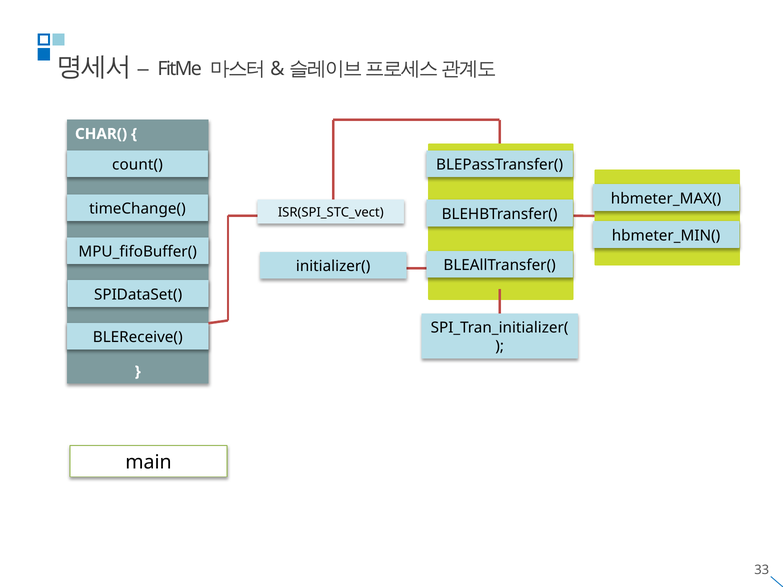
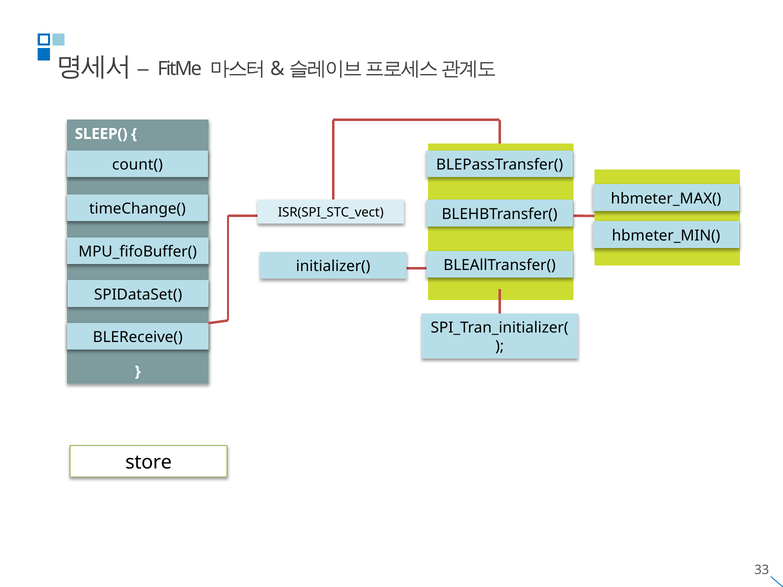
CHAR(: CHAR( -> SLEEP(
main: main -> store
